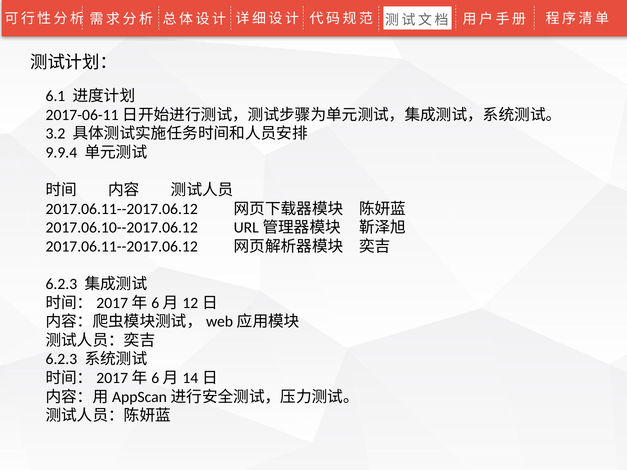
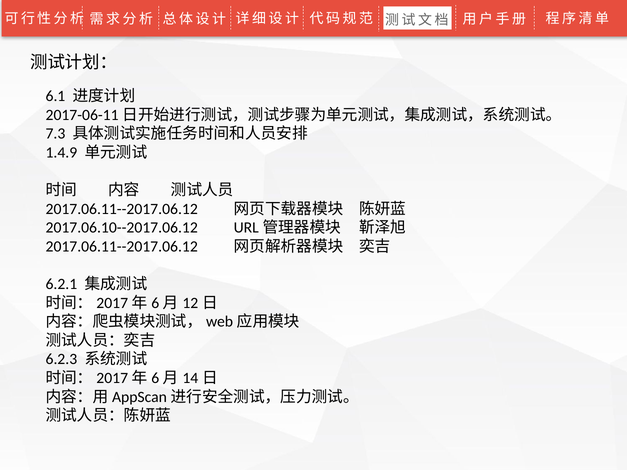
3.2: 3.2 -> 7.3
9.9.4: 9.9.4 -> 1.4.9
6.2.3 at (61, 284): 6.2.3 -> 6.2.1
